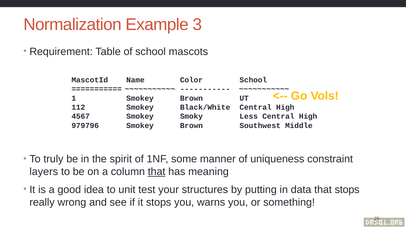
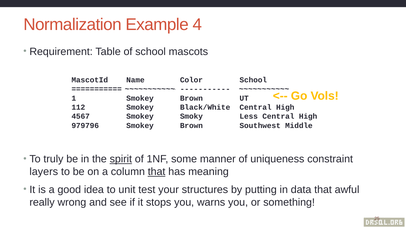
3: 3 -> 4
spirit underline: none -> present
that stops: stops -> awful
